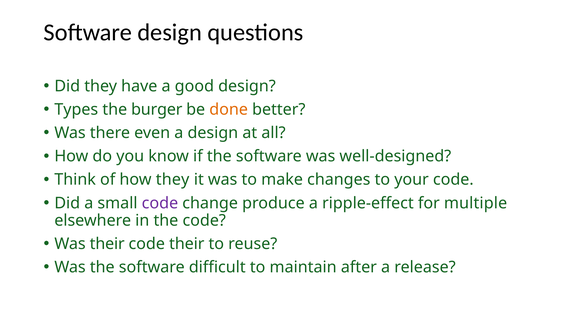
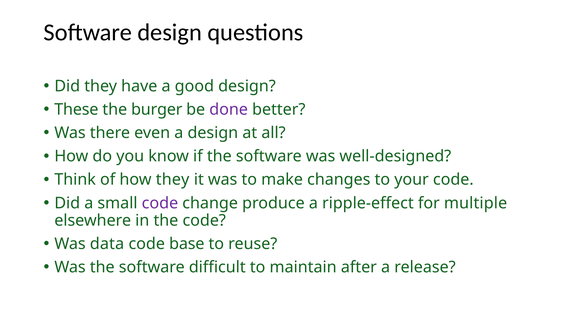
Types: Types -> These
done colour: orange -> purple
Was their: their -> data
code their: their -> base
